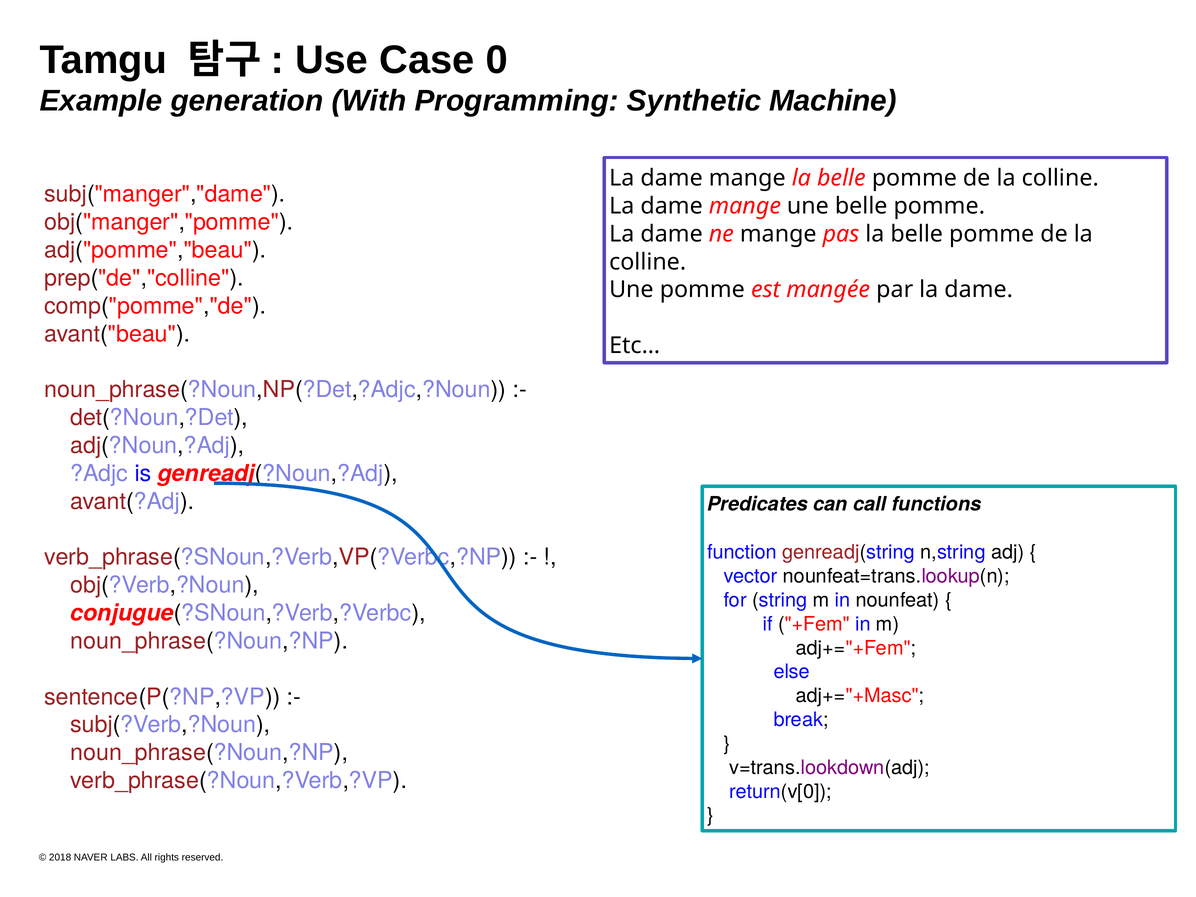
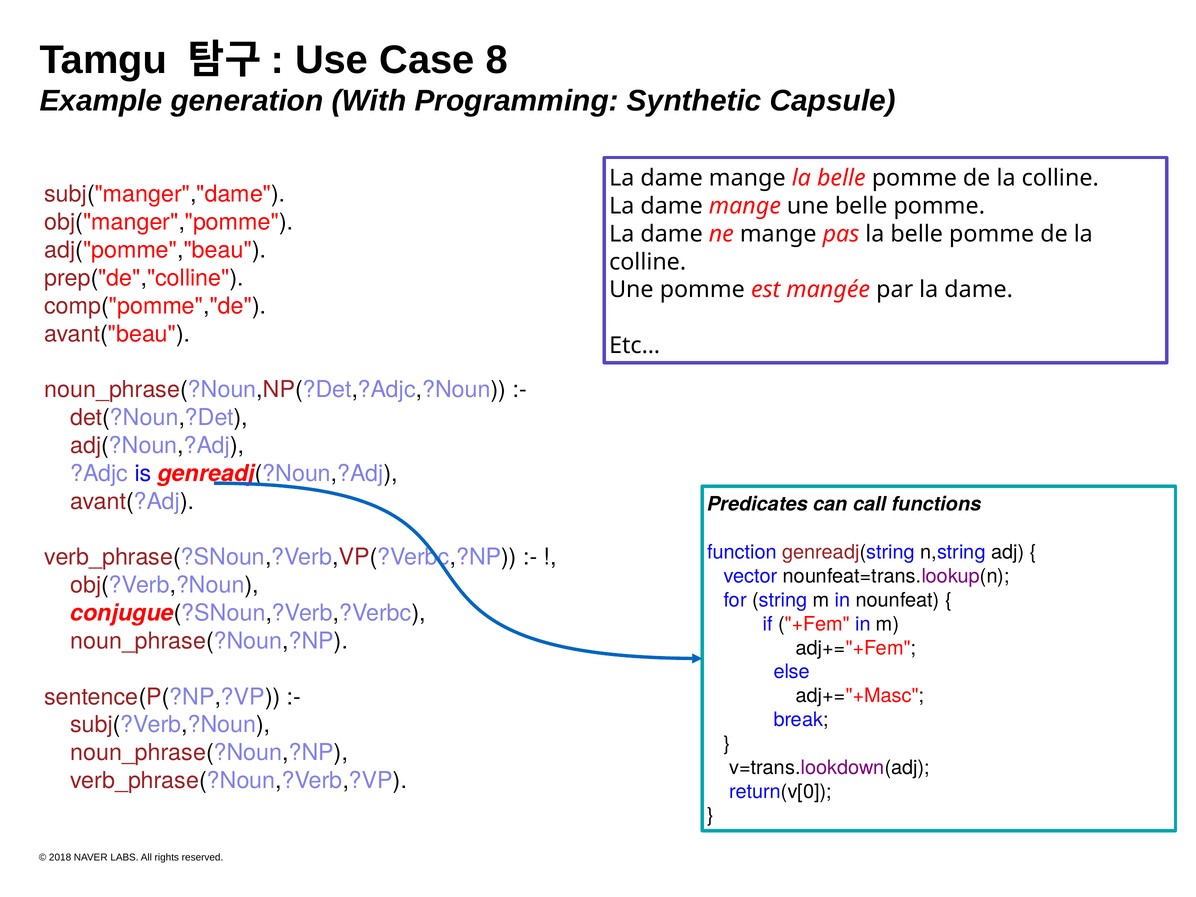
0: 0 -> 8
Machine: Machine -> Capsule
